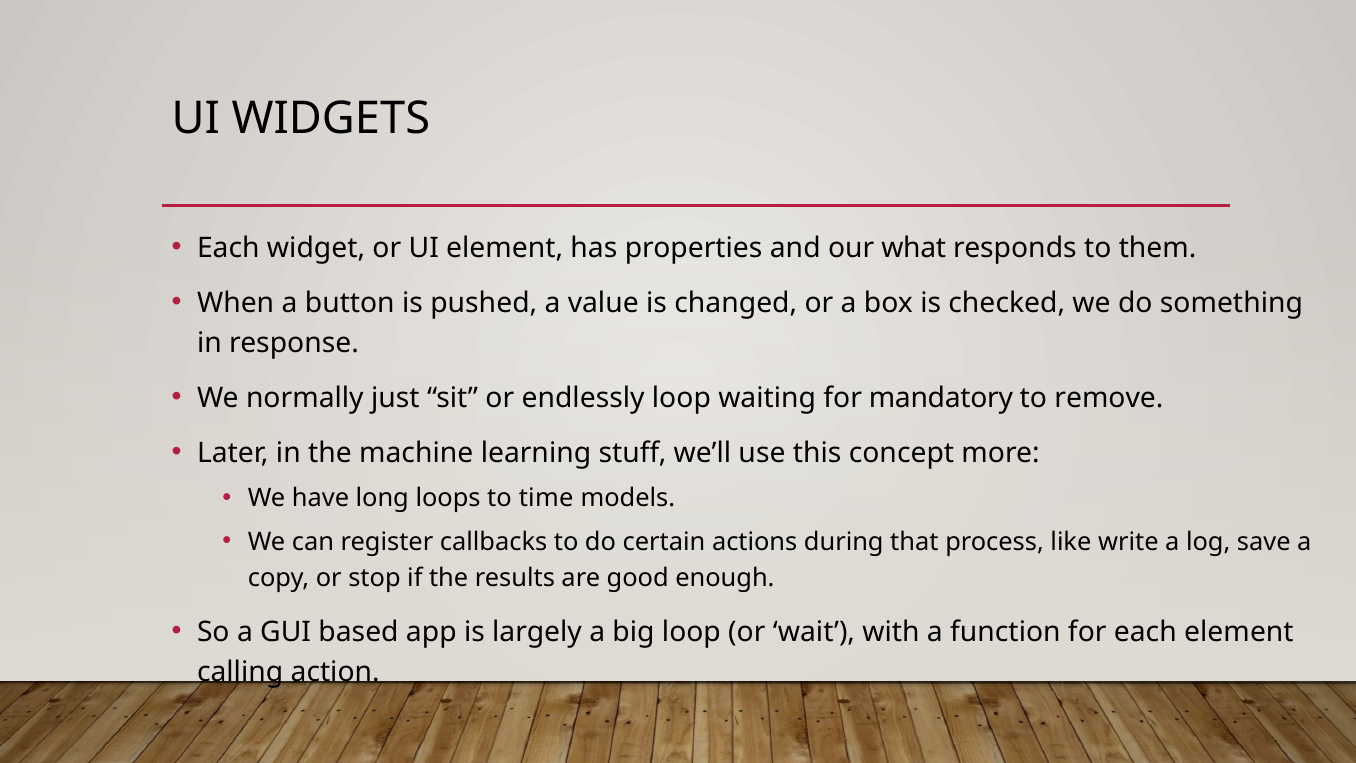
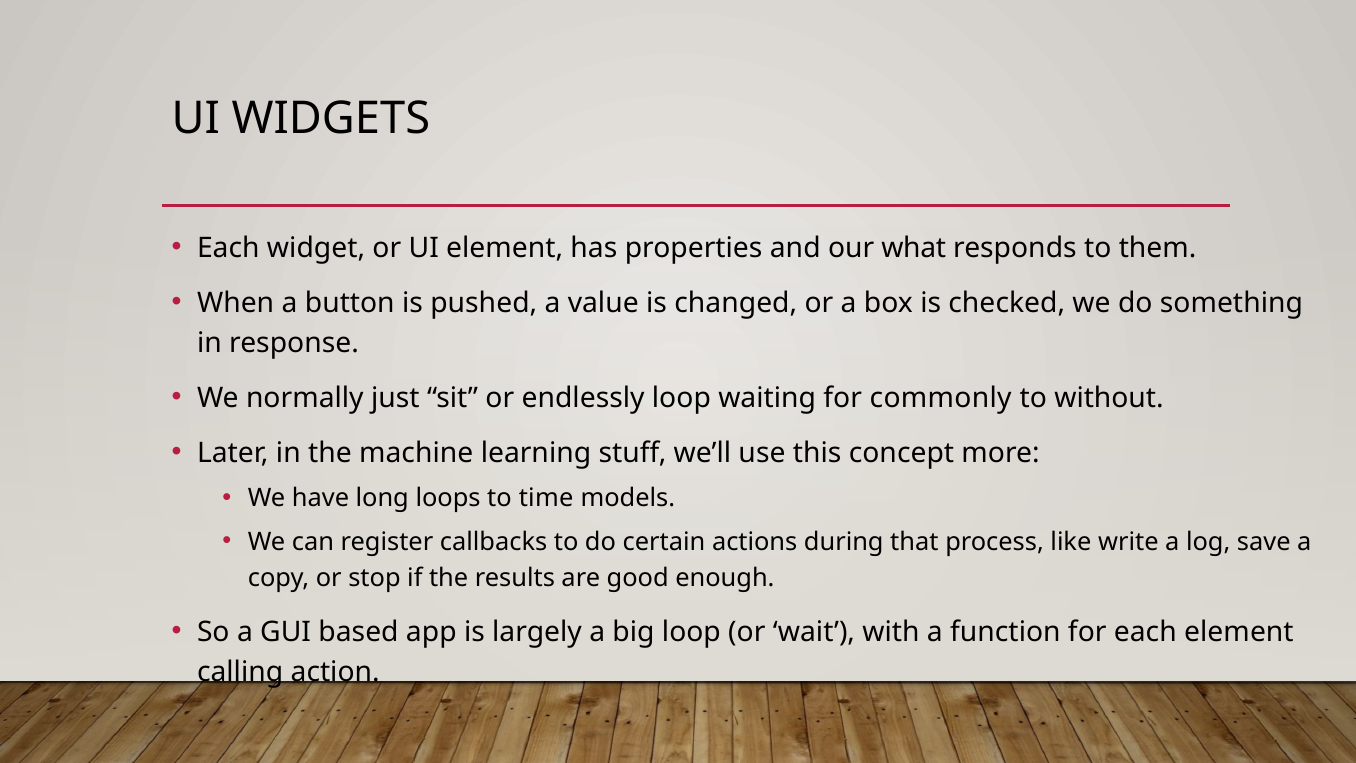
mandatory: mandatory -> commonly
remove: remove -> without
